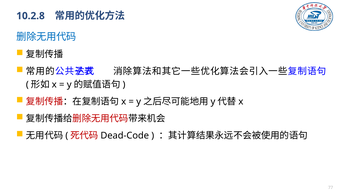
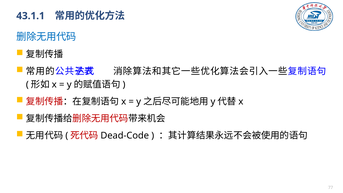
10.2.8: 10.2.8 -> 43.1.1
